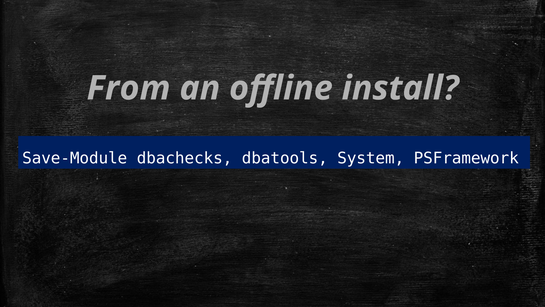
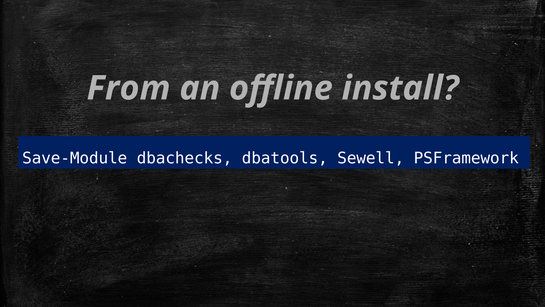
System: System -> Sewell
